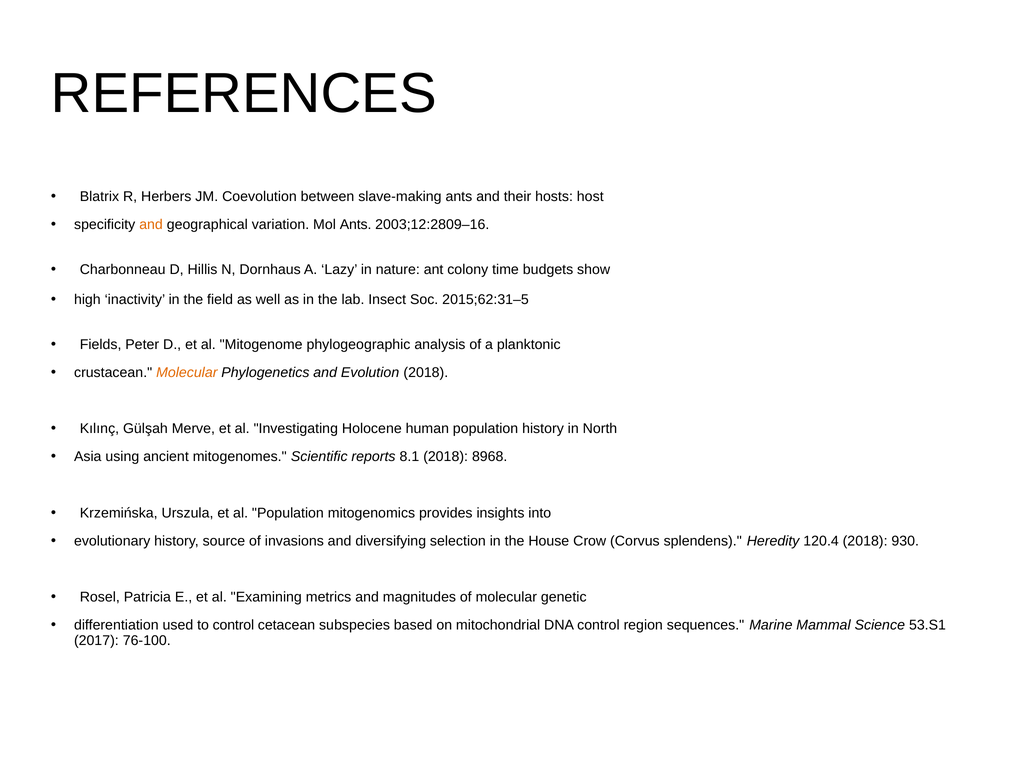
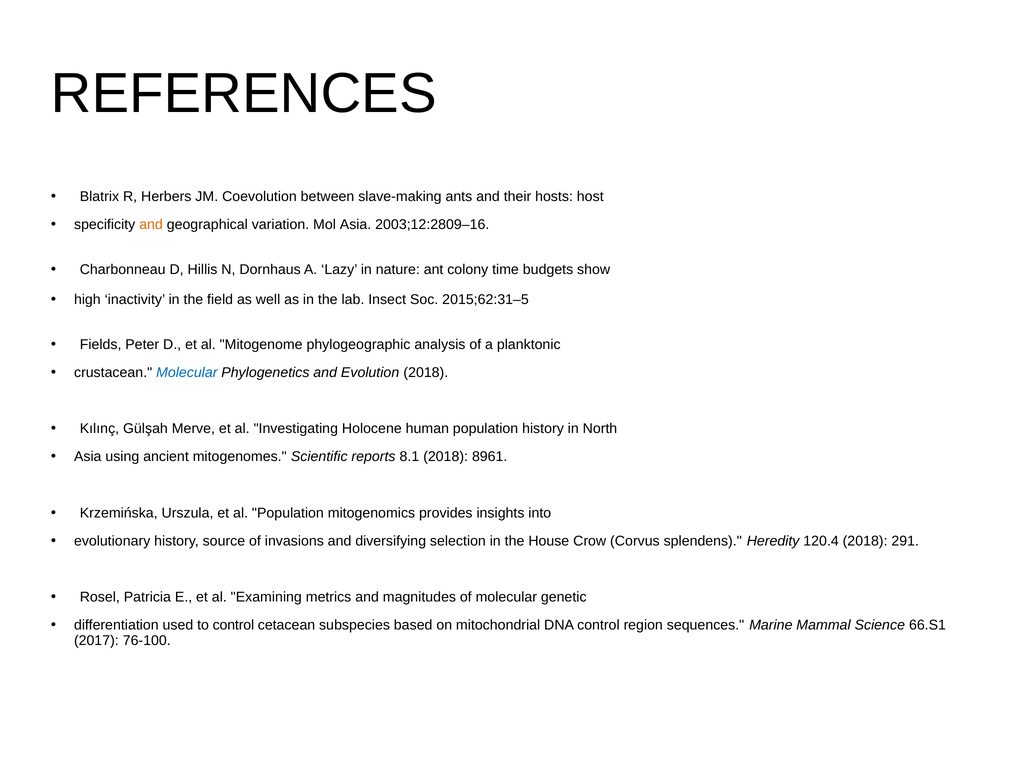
Mol Ants: Ants -> Asia
Molecular at (187, 373) colour: orange -> blue
8968: 8968 -> 8961
930: 930 -> 291
53.S1: 53.S1 -> 66.S1
